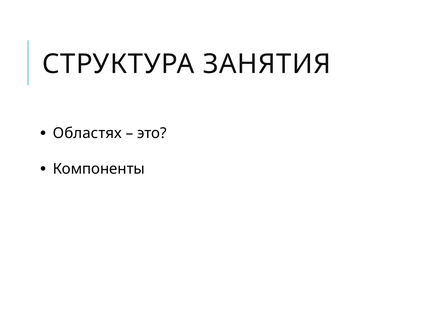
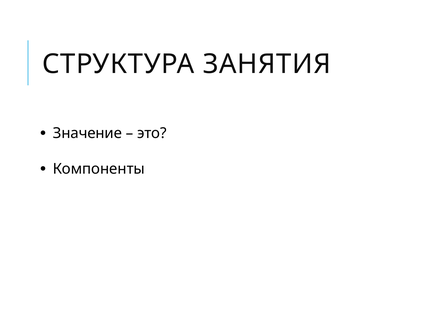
Областях: Областях -> Значение
